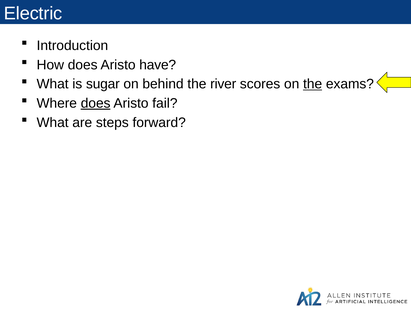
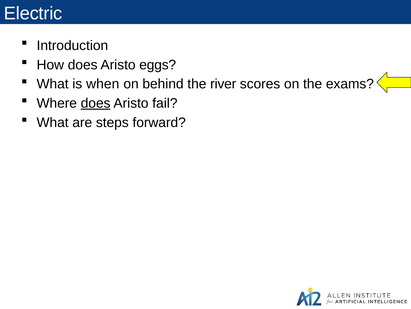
have: have -> eggs
sugar: sugar -> when
the at (313, 84) underline: present -> none
